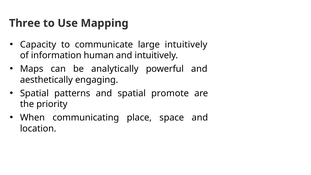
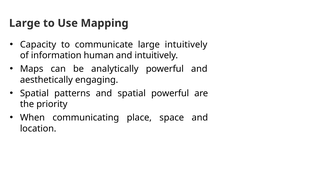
Three at (25, 23): Three -> Large
spatial promote: promote -> powerful
